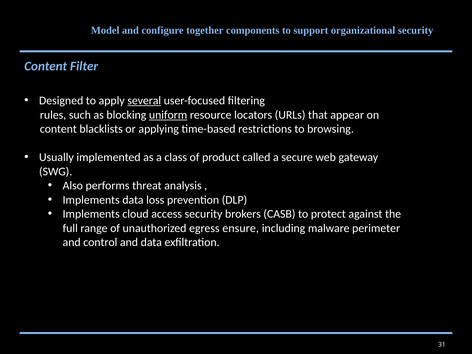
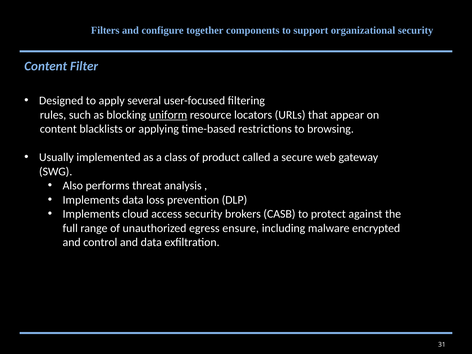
Model: Model -> Filters
several underline: present -> none
perimeter: perimeter -> encrypted
